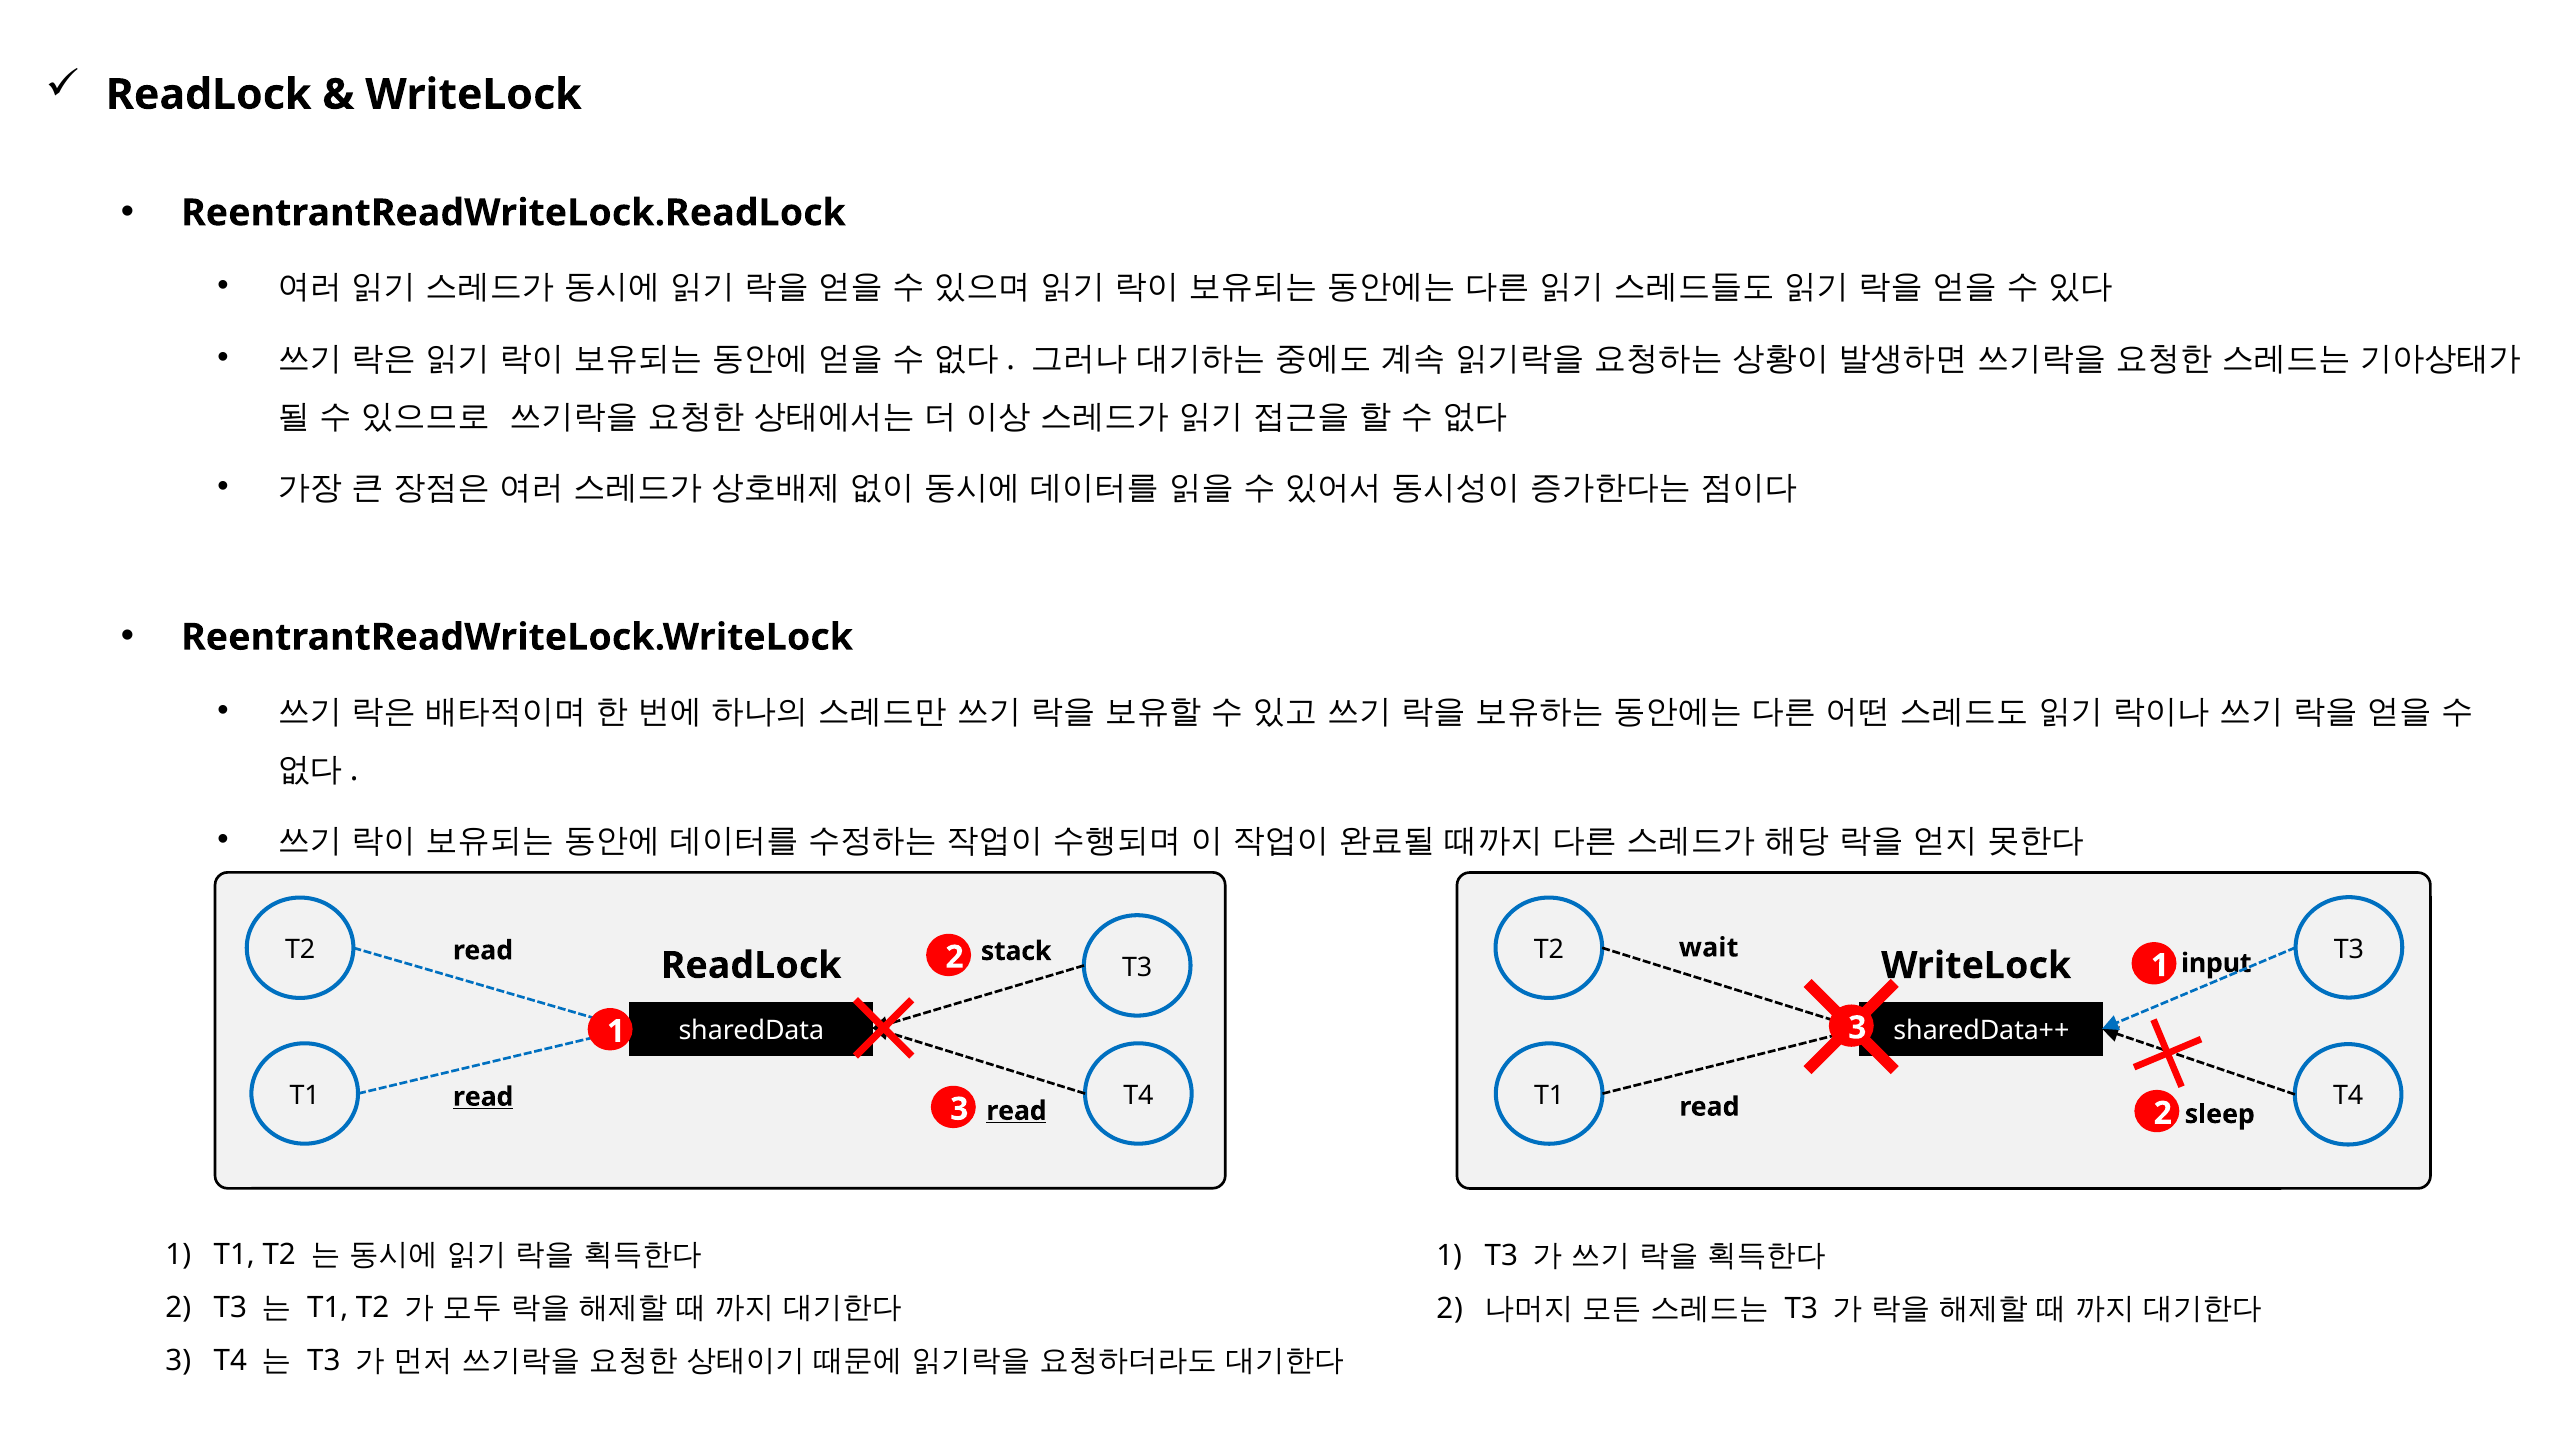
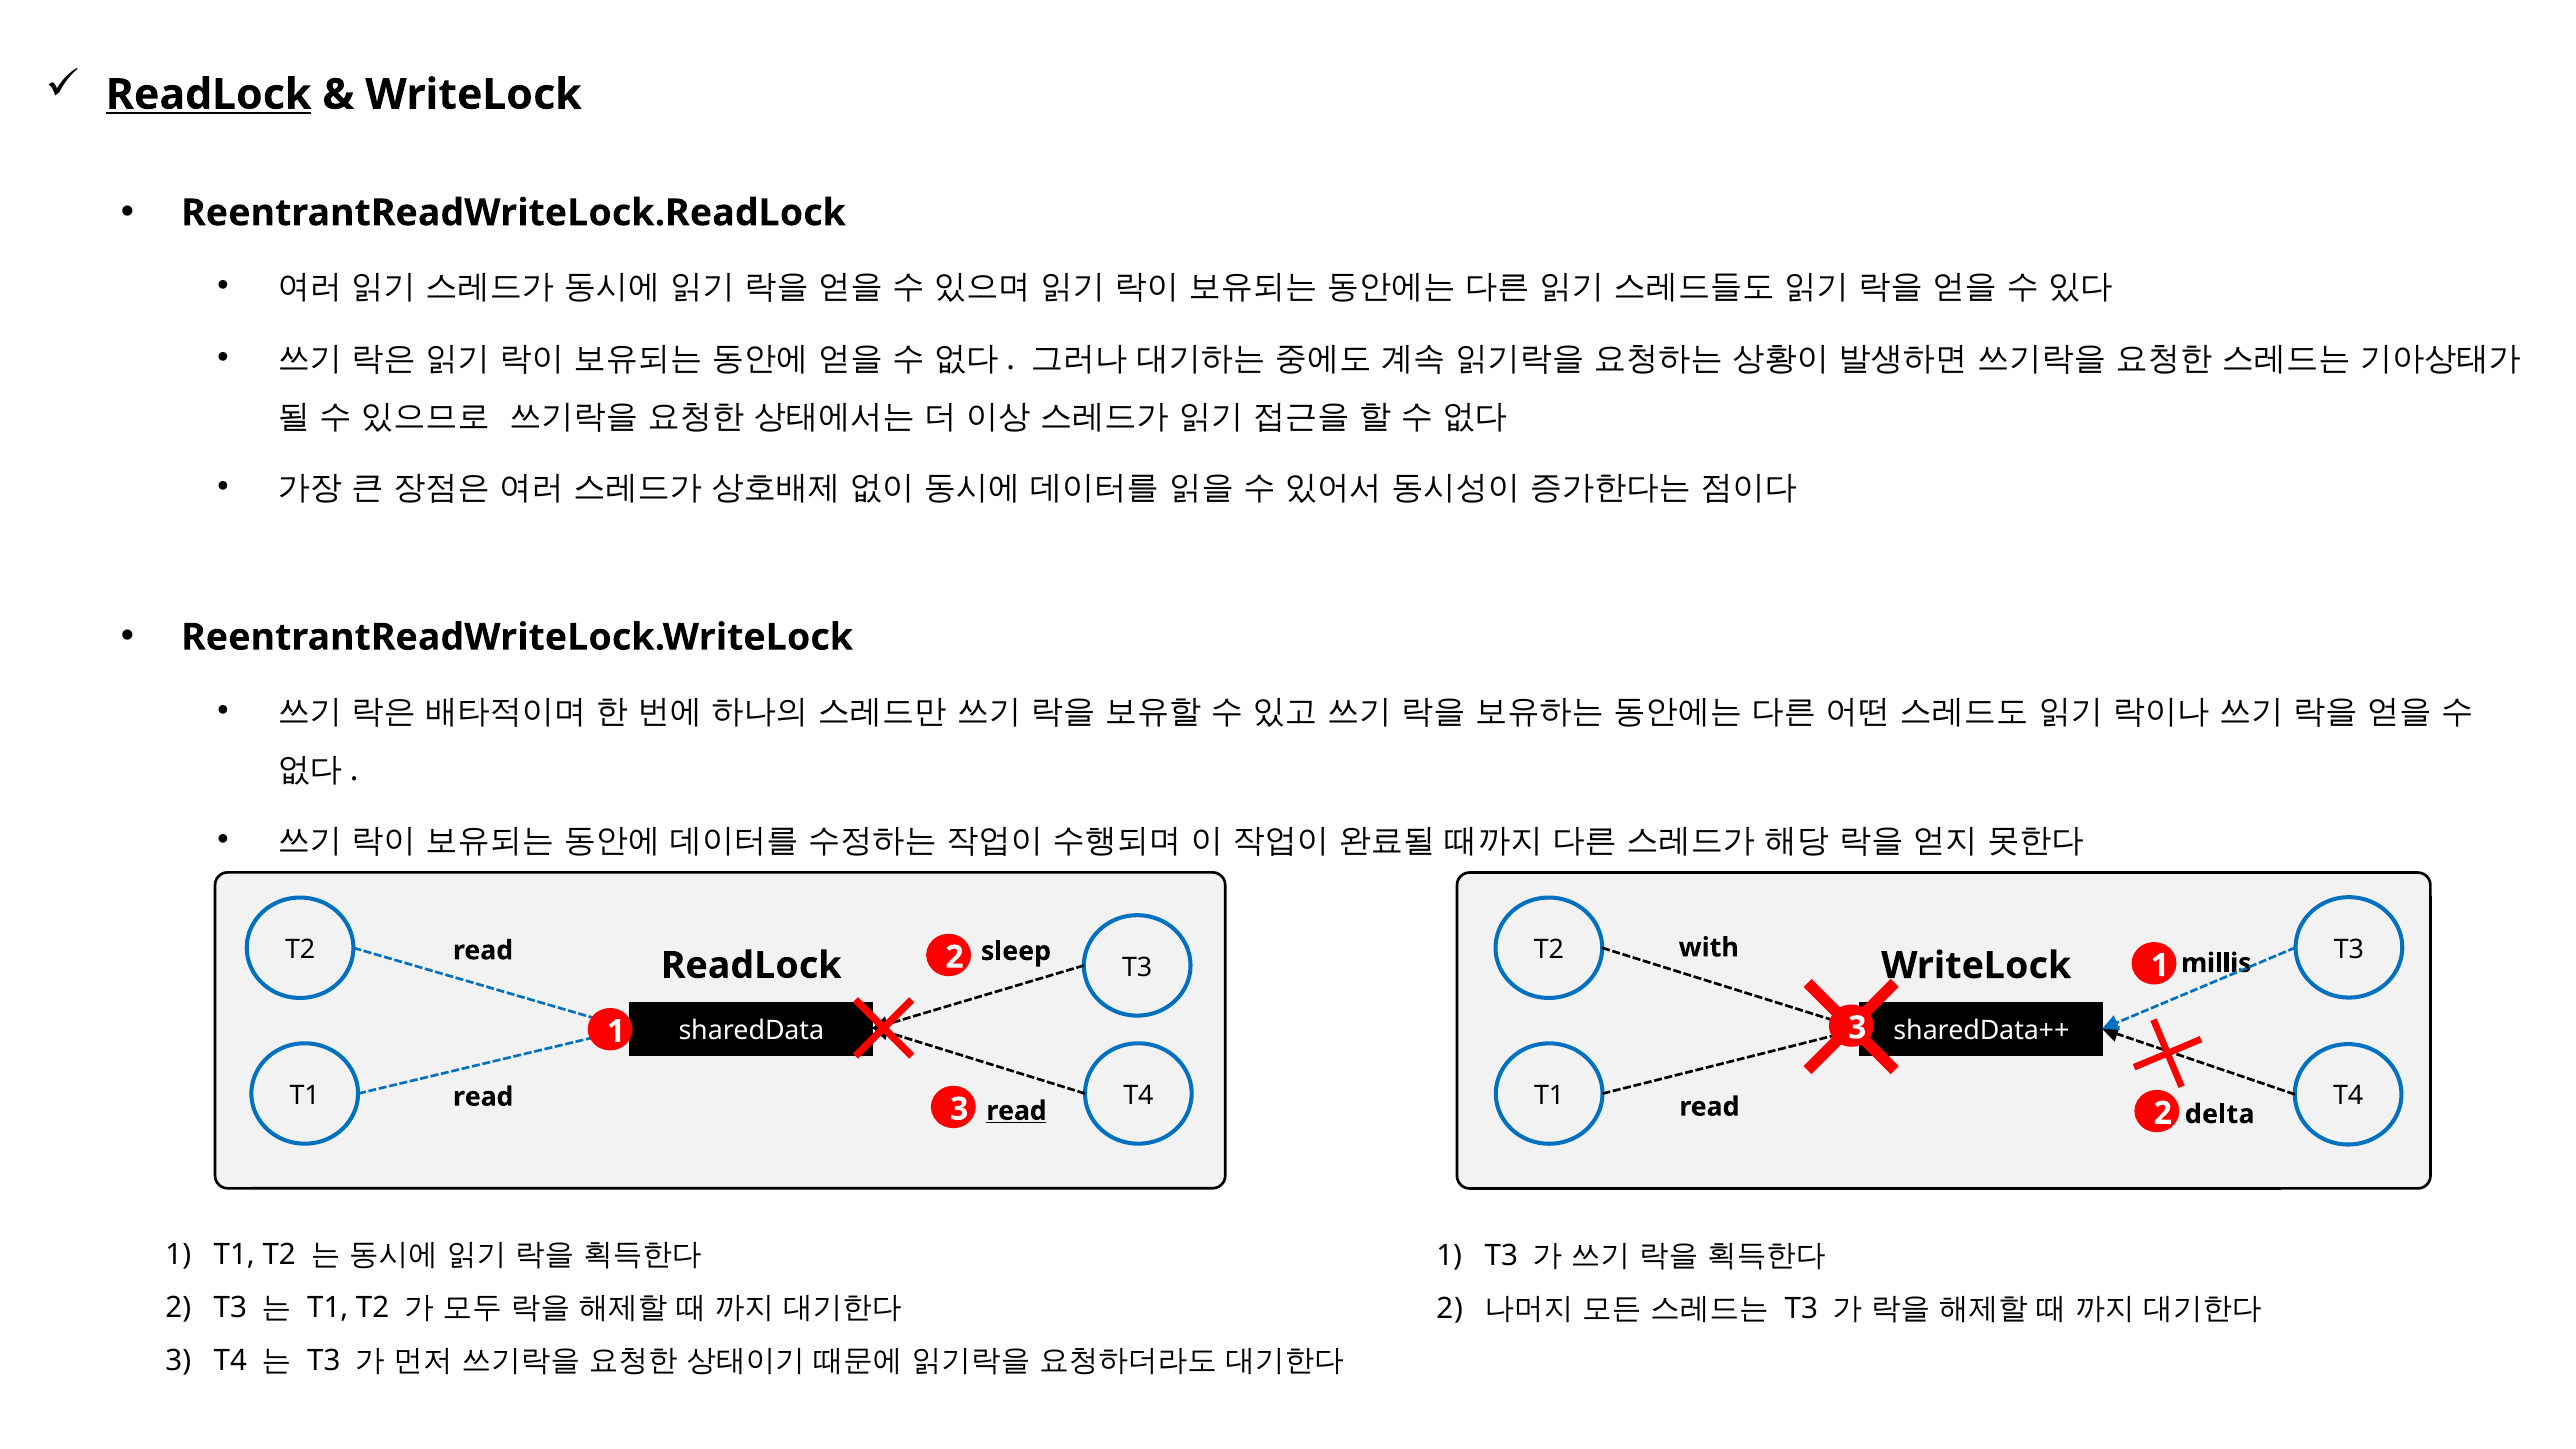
ReadLock at (209, 95) underline: none -> present
wait: wait -> with
stack: stack -> sleep
input: input -> millis
read at (483, 1097) underline: present -> none
sleep: sleep -> delta
